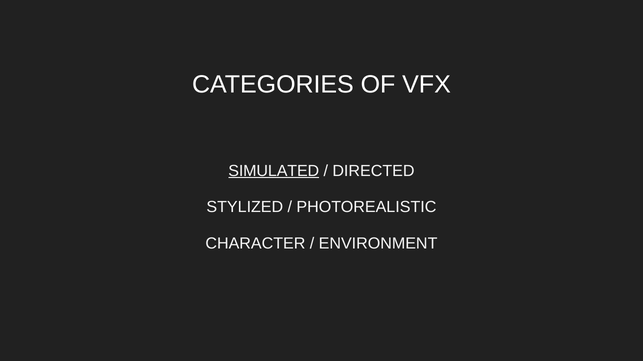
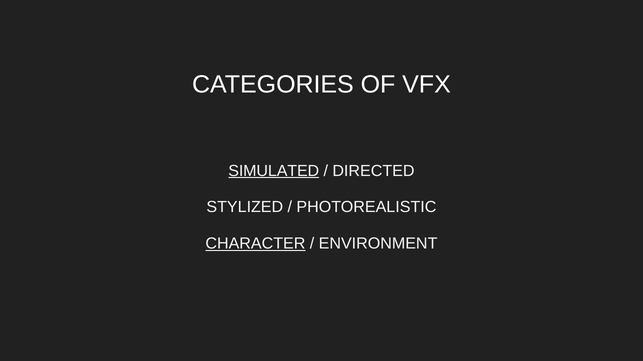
CHARACTER underline: none -> present
